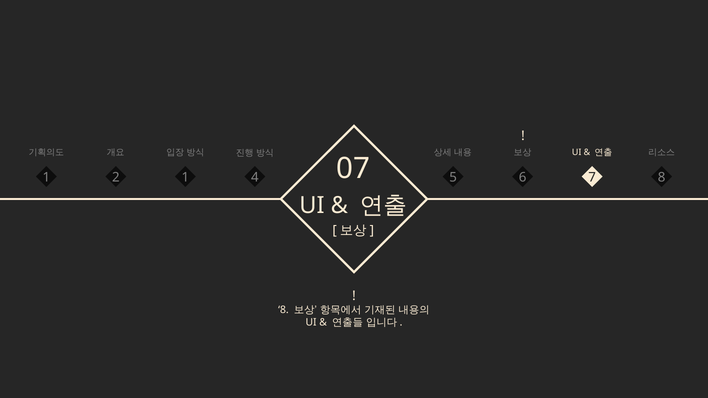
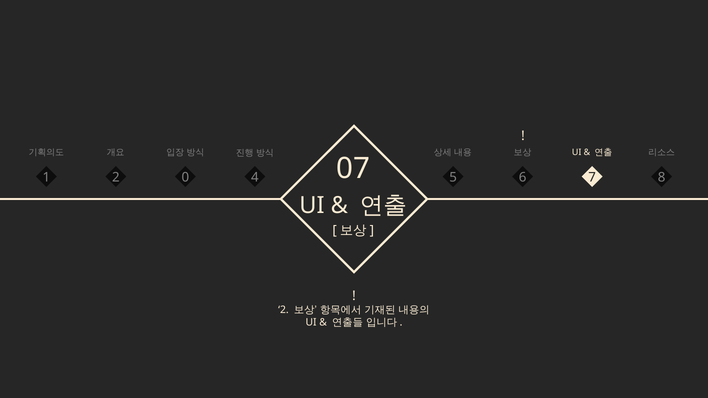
2 1: 1 -> 0
8 at (283, 310): 8 -> 2
